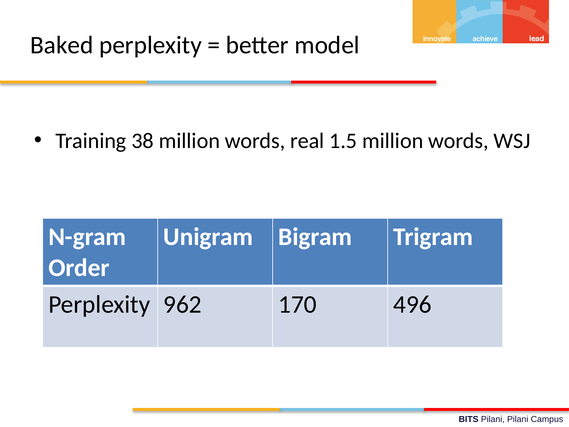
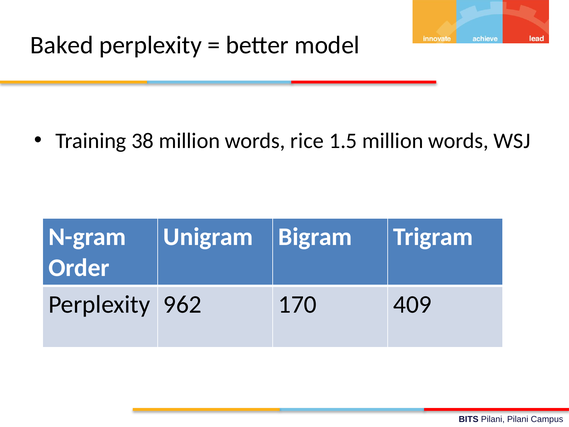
real: real -> rice
496: 496 -> 409
